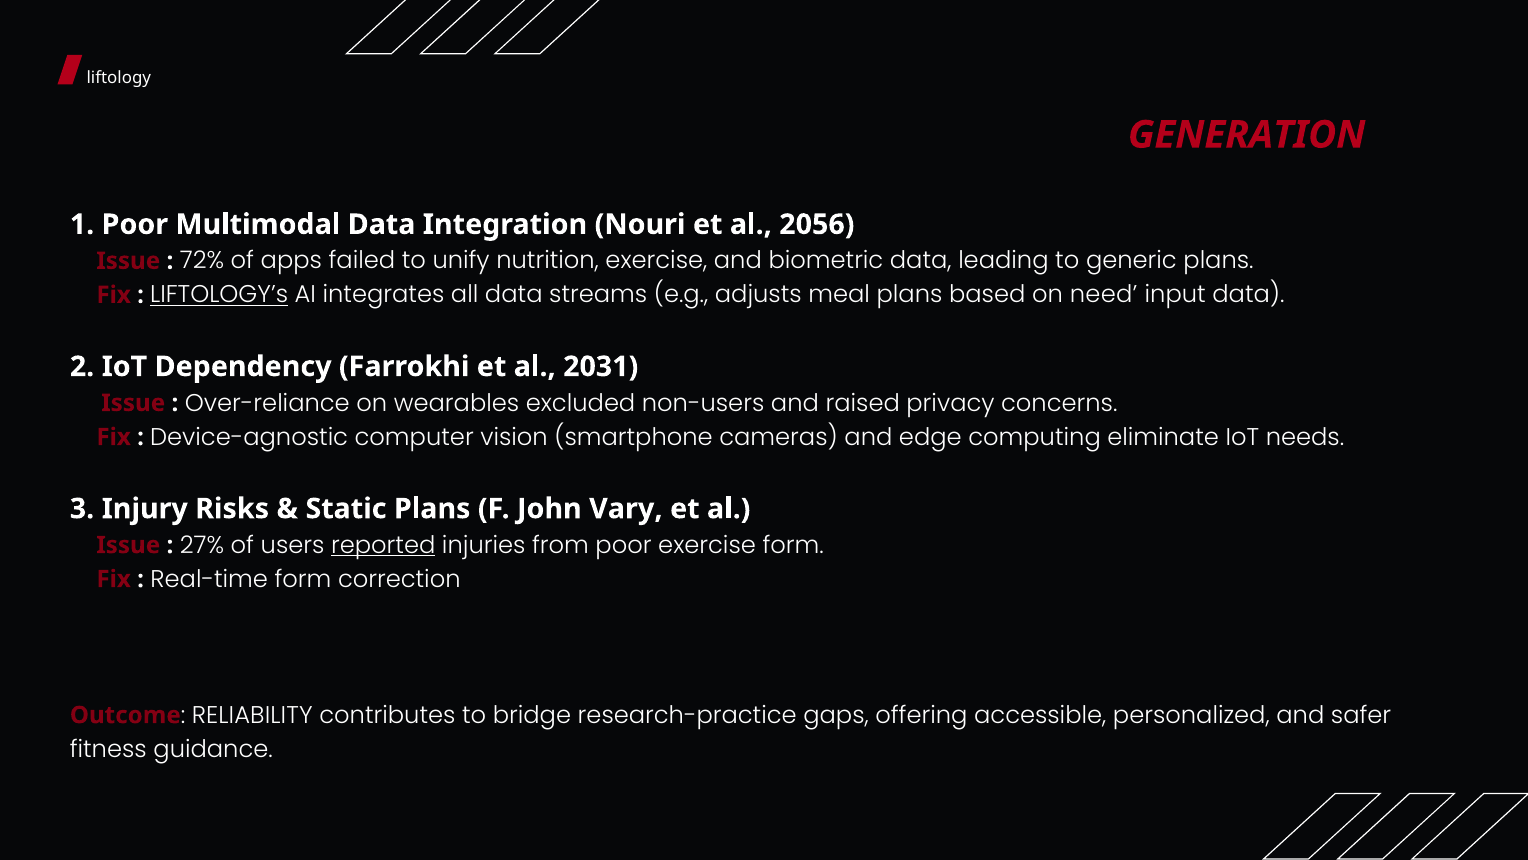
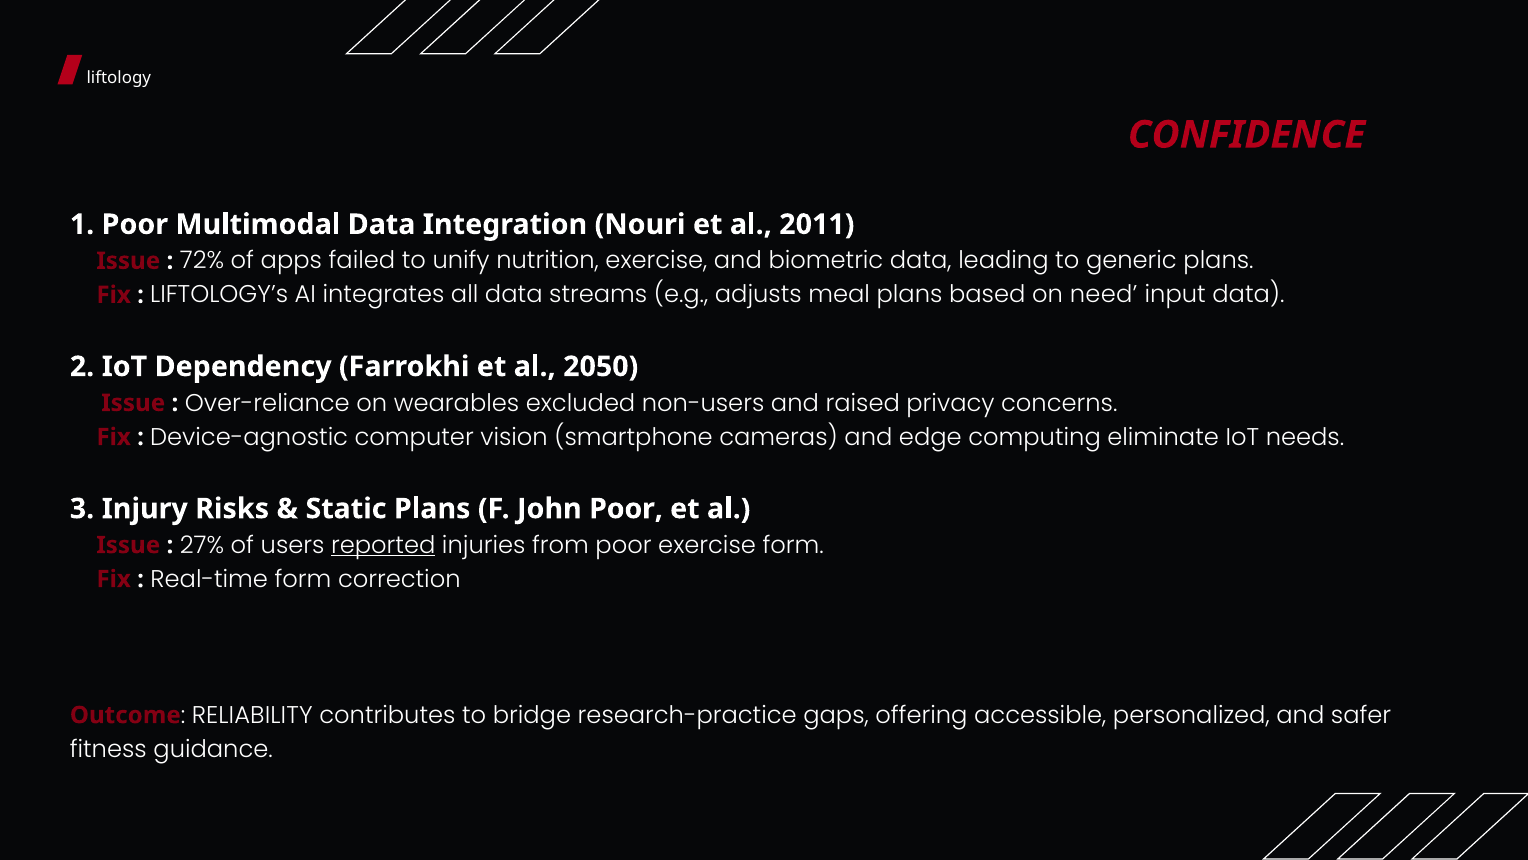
GENERATION: GENERATION -> CONFIDENCE
2056: 2056 -> 2011
LIFTOLOGY’s underline: present -> none
2031: 2031 -> 2050
John Vary: Vary -> Poor
